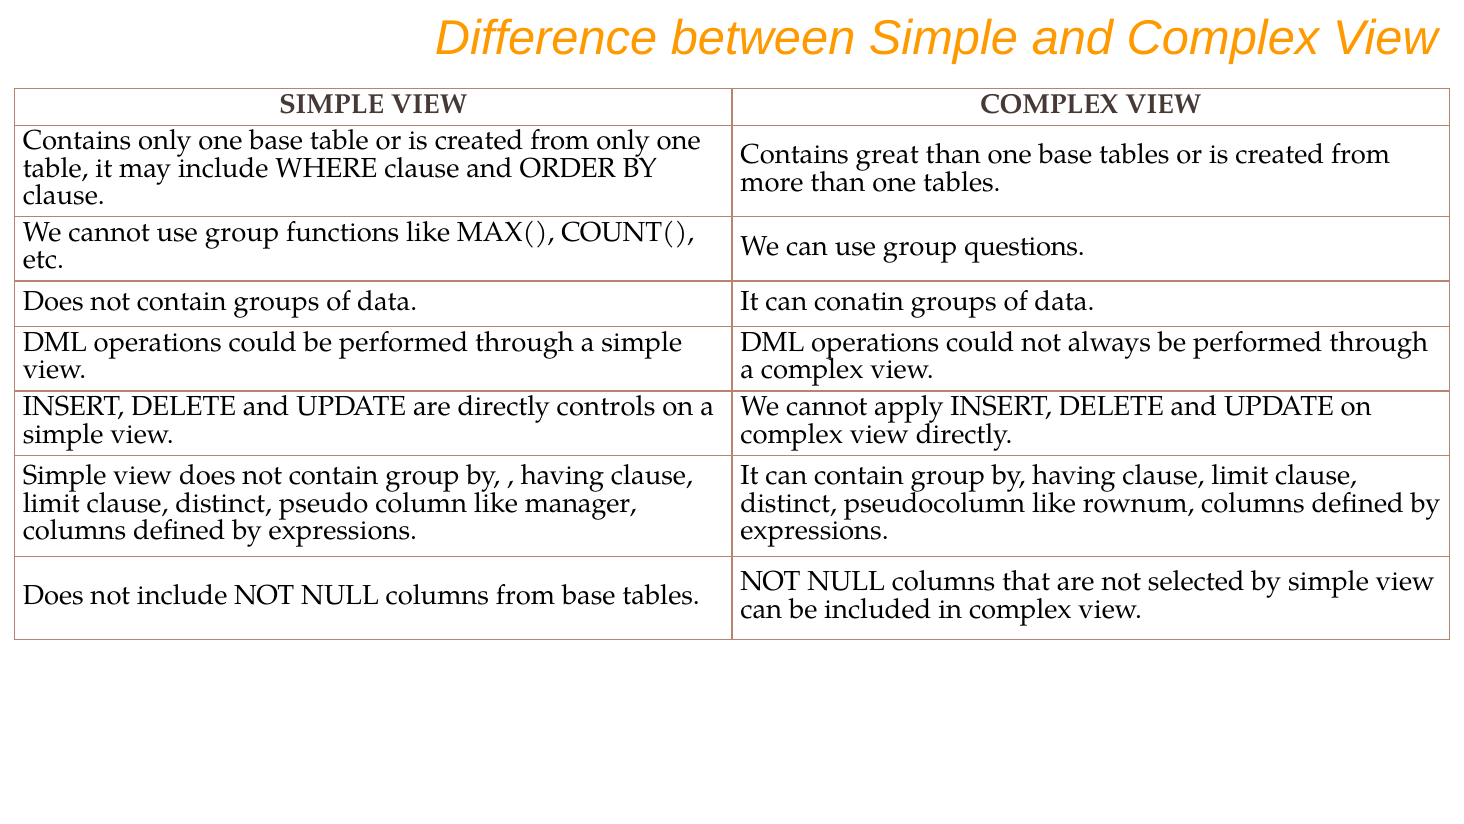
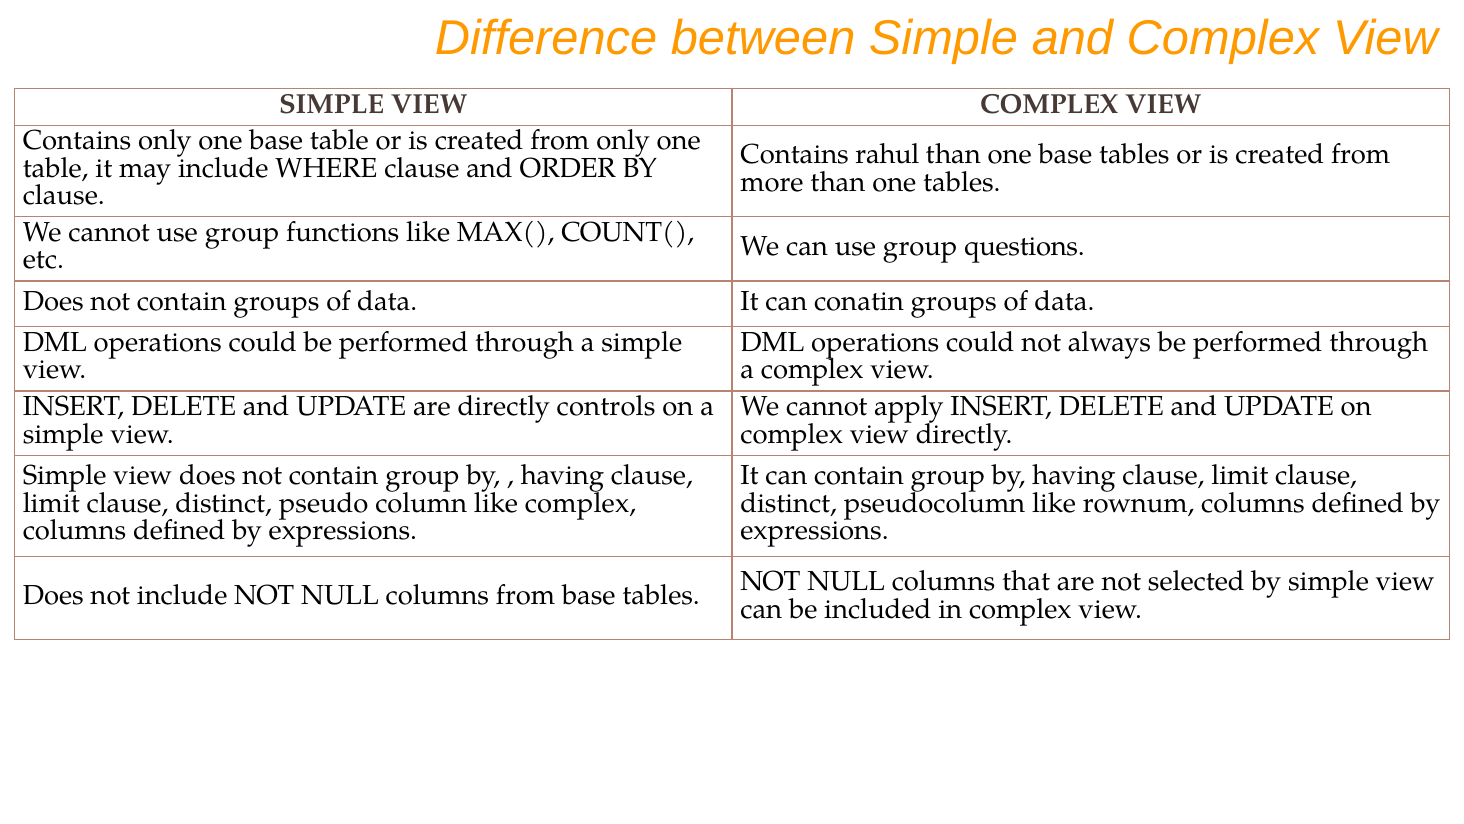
great: great -> rahul
like manager: manager -> complex
